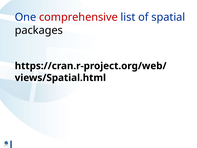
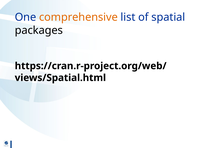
comprehensive colour: red -> orange
